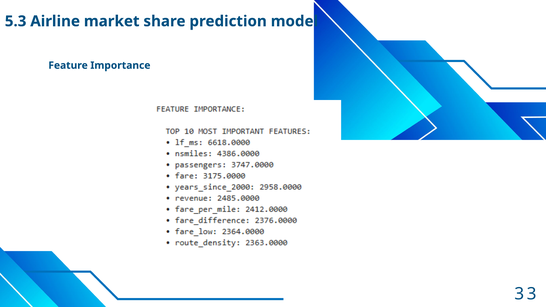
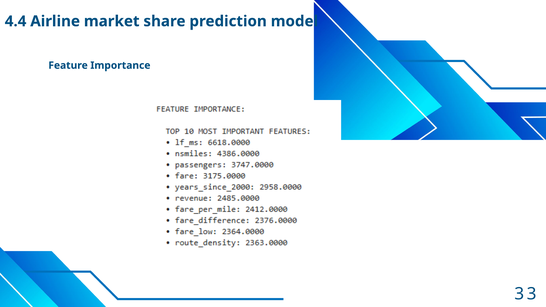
5.3: 5.3 -> 4.4
